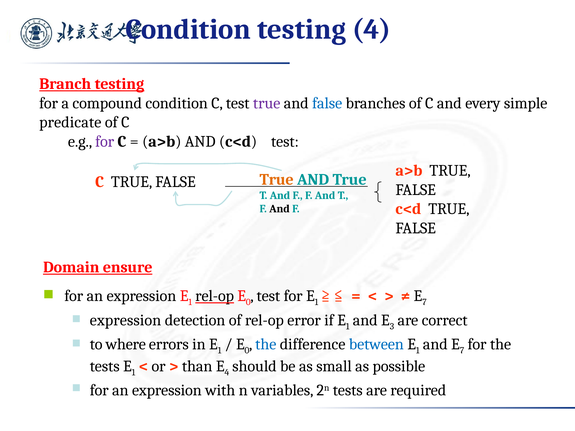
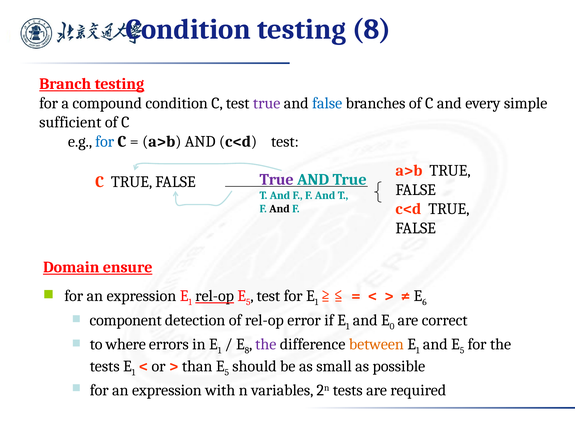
testing 4: 4 -> 8
predicate: predicate -> sufficient
for at (105, 142) colour: purple -> blue
True at (277, 180) colour: orange -> purple
0 at (248, 302): 0 -> 5
7 at (424, 302): 7 -> 6
expression at (126, 320): expression -> component
3: 3 -> 0
0 at (247, 351): 0 -> 8
the at (266, 345) colour: blue -> purple
between colour: blue -> orange
7 at (462, 351): 7 -> 5
4 at (227, 373): 4 -> 5
